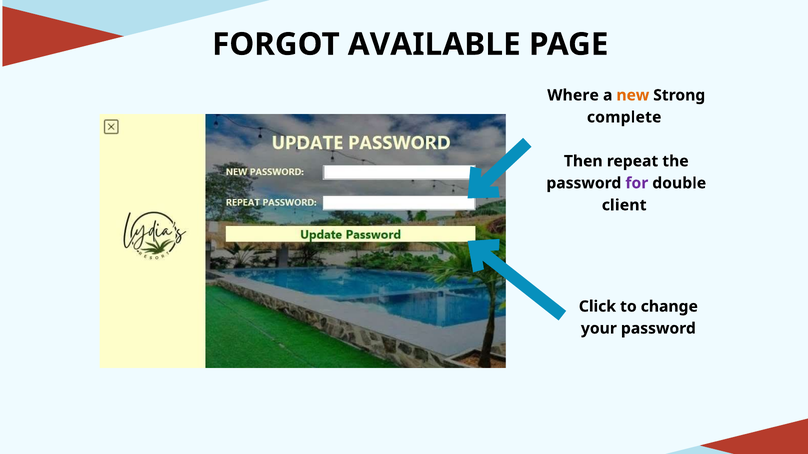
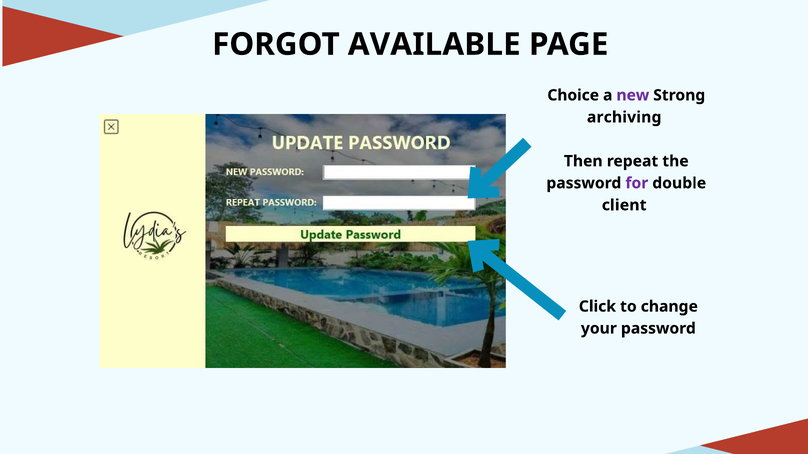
Where: Where -> Choice
new colour: orange -> purple
complete: complete -> archiving
